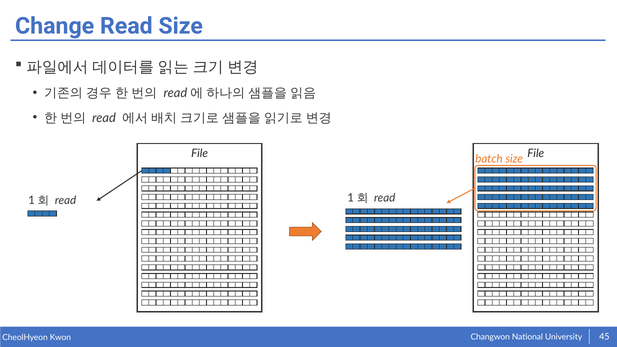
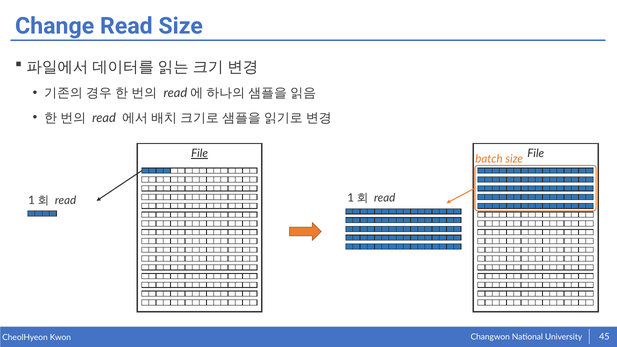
File at (200, 154) underline: none -> present
